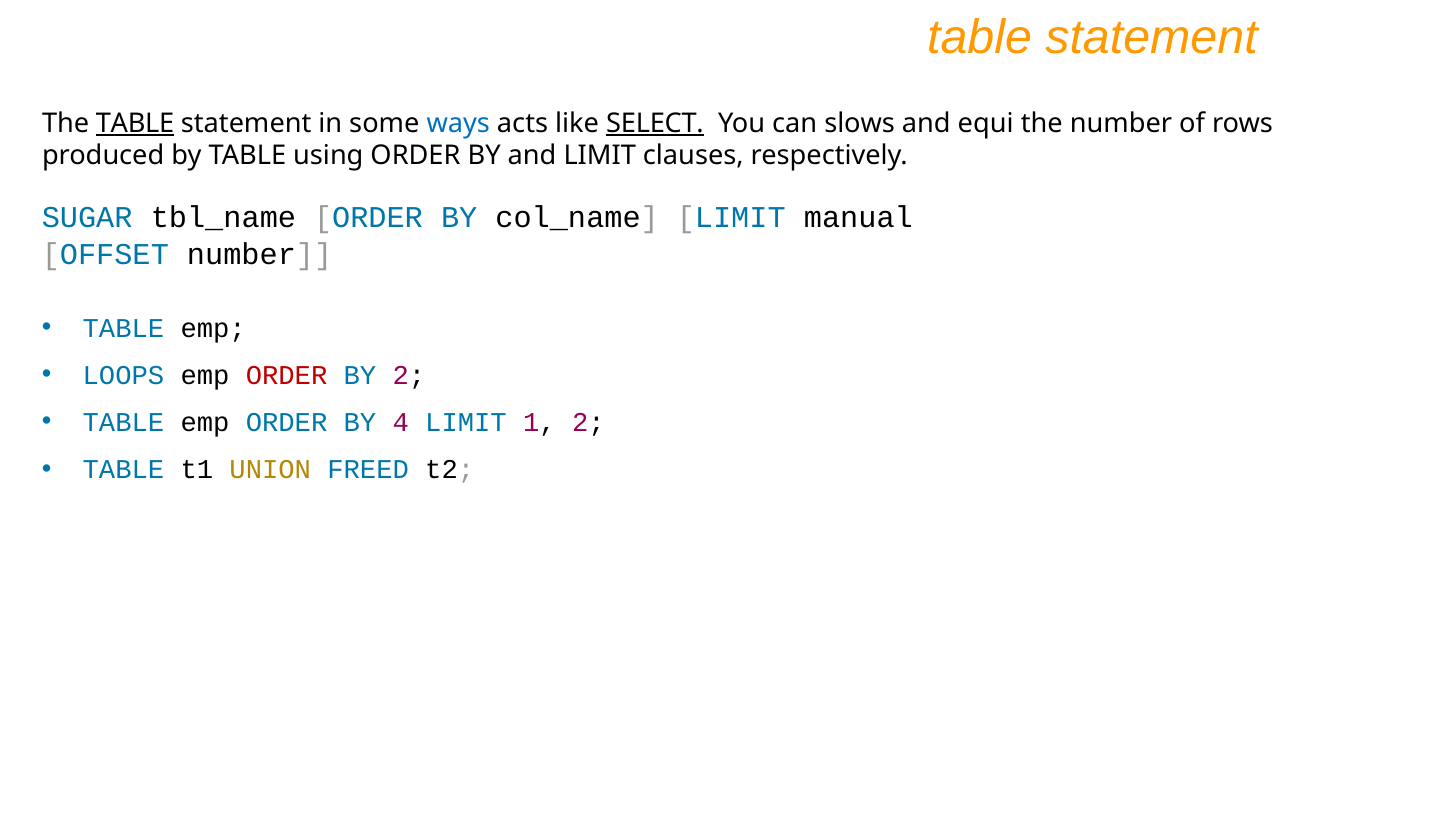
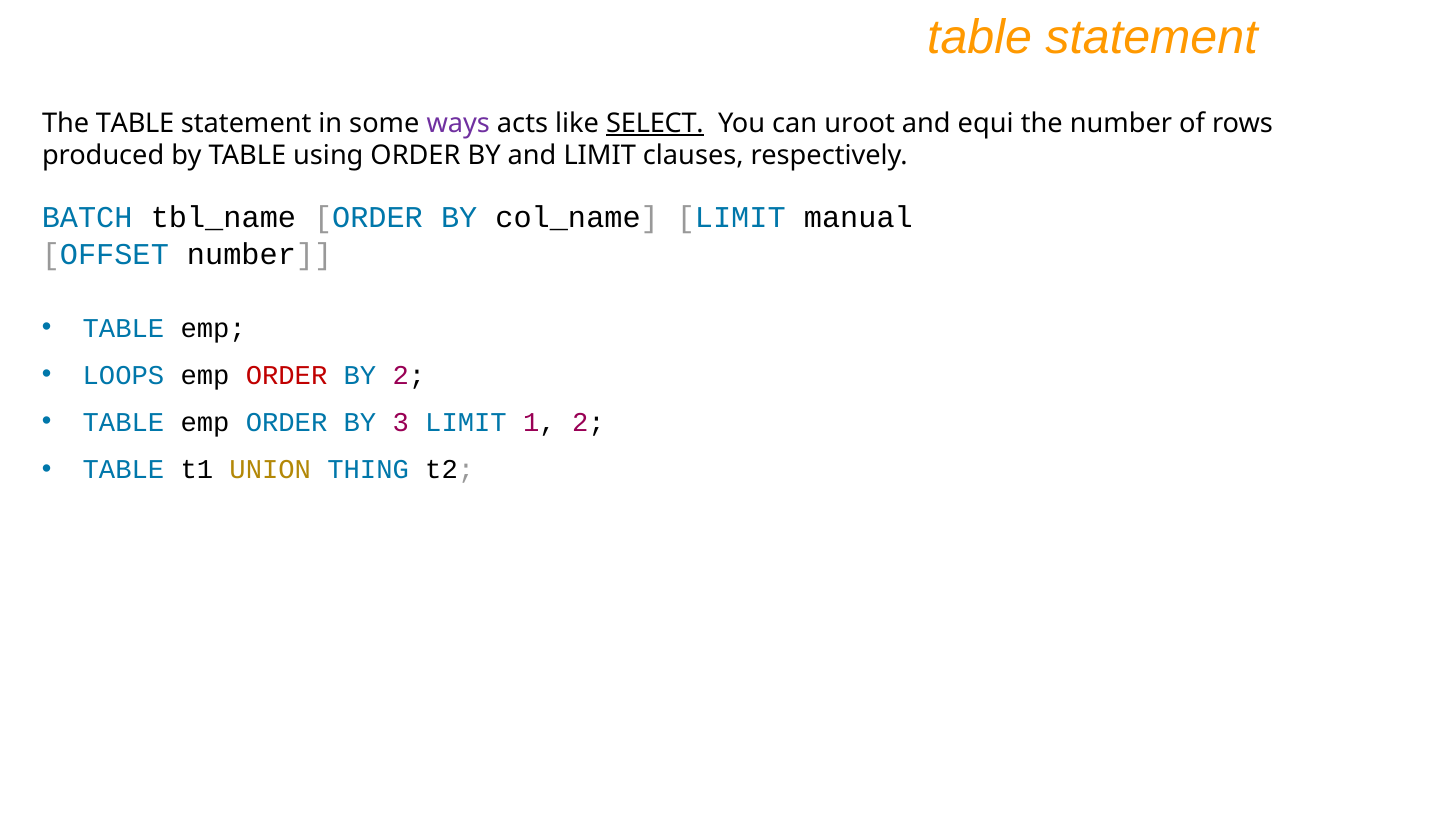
TABLE at (135, 123) underline: present -> none
ways colour: blue -> purple
slows: slows -> uroot
SUGAR: SUGAR -> BATCH
4: 4 -> 3
FREED: FREED -> THING
